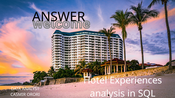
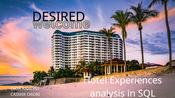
ANSWER: ANSWER -> DESIRED
